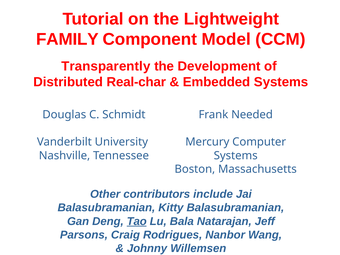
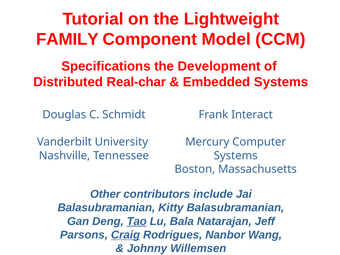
Transparently: Transparently -> Specifications
Needed: Needed -> Interact
Craig underline: none -> present
